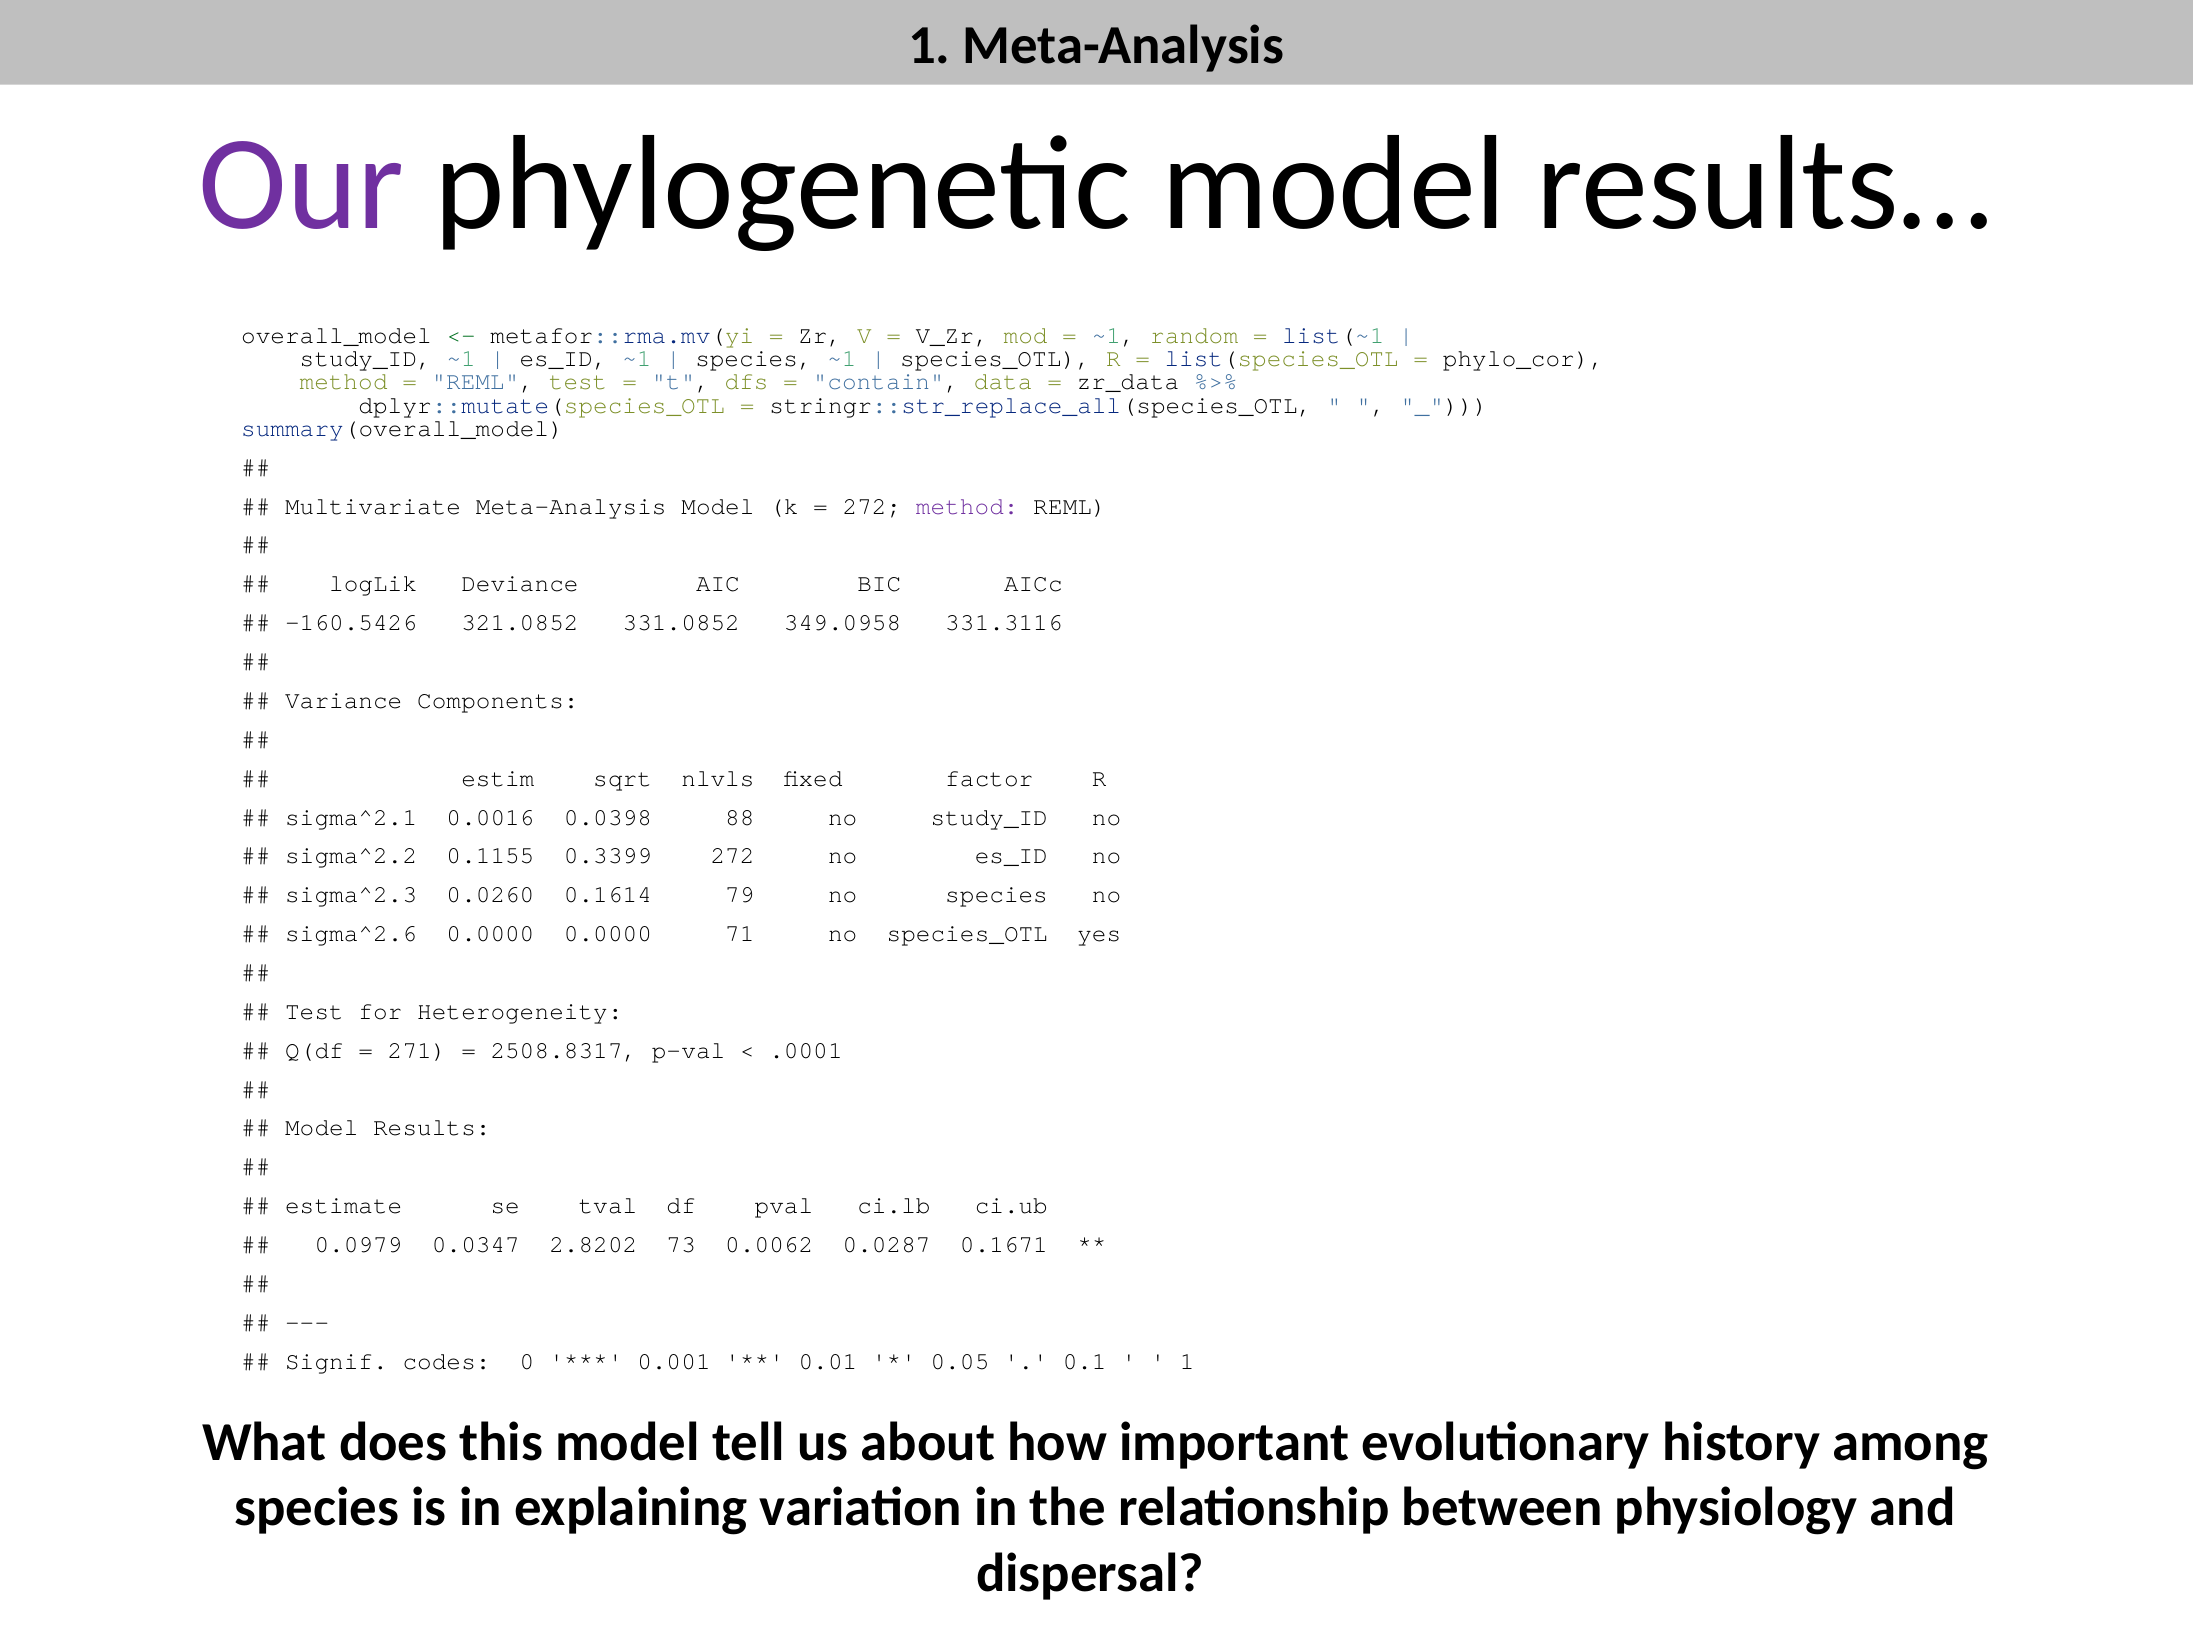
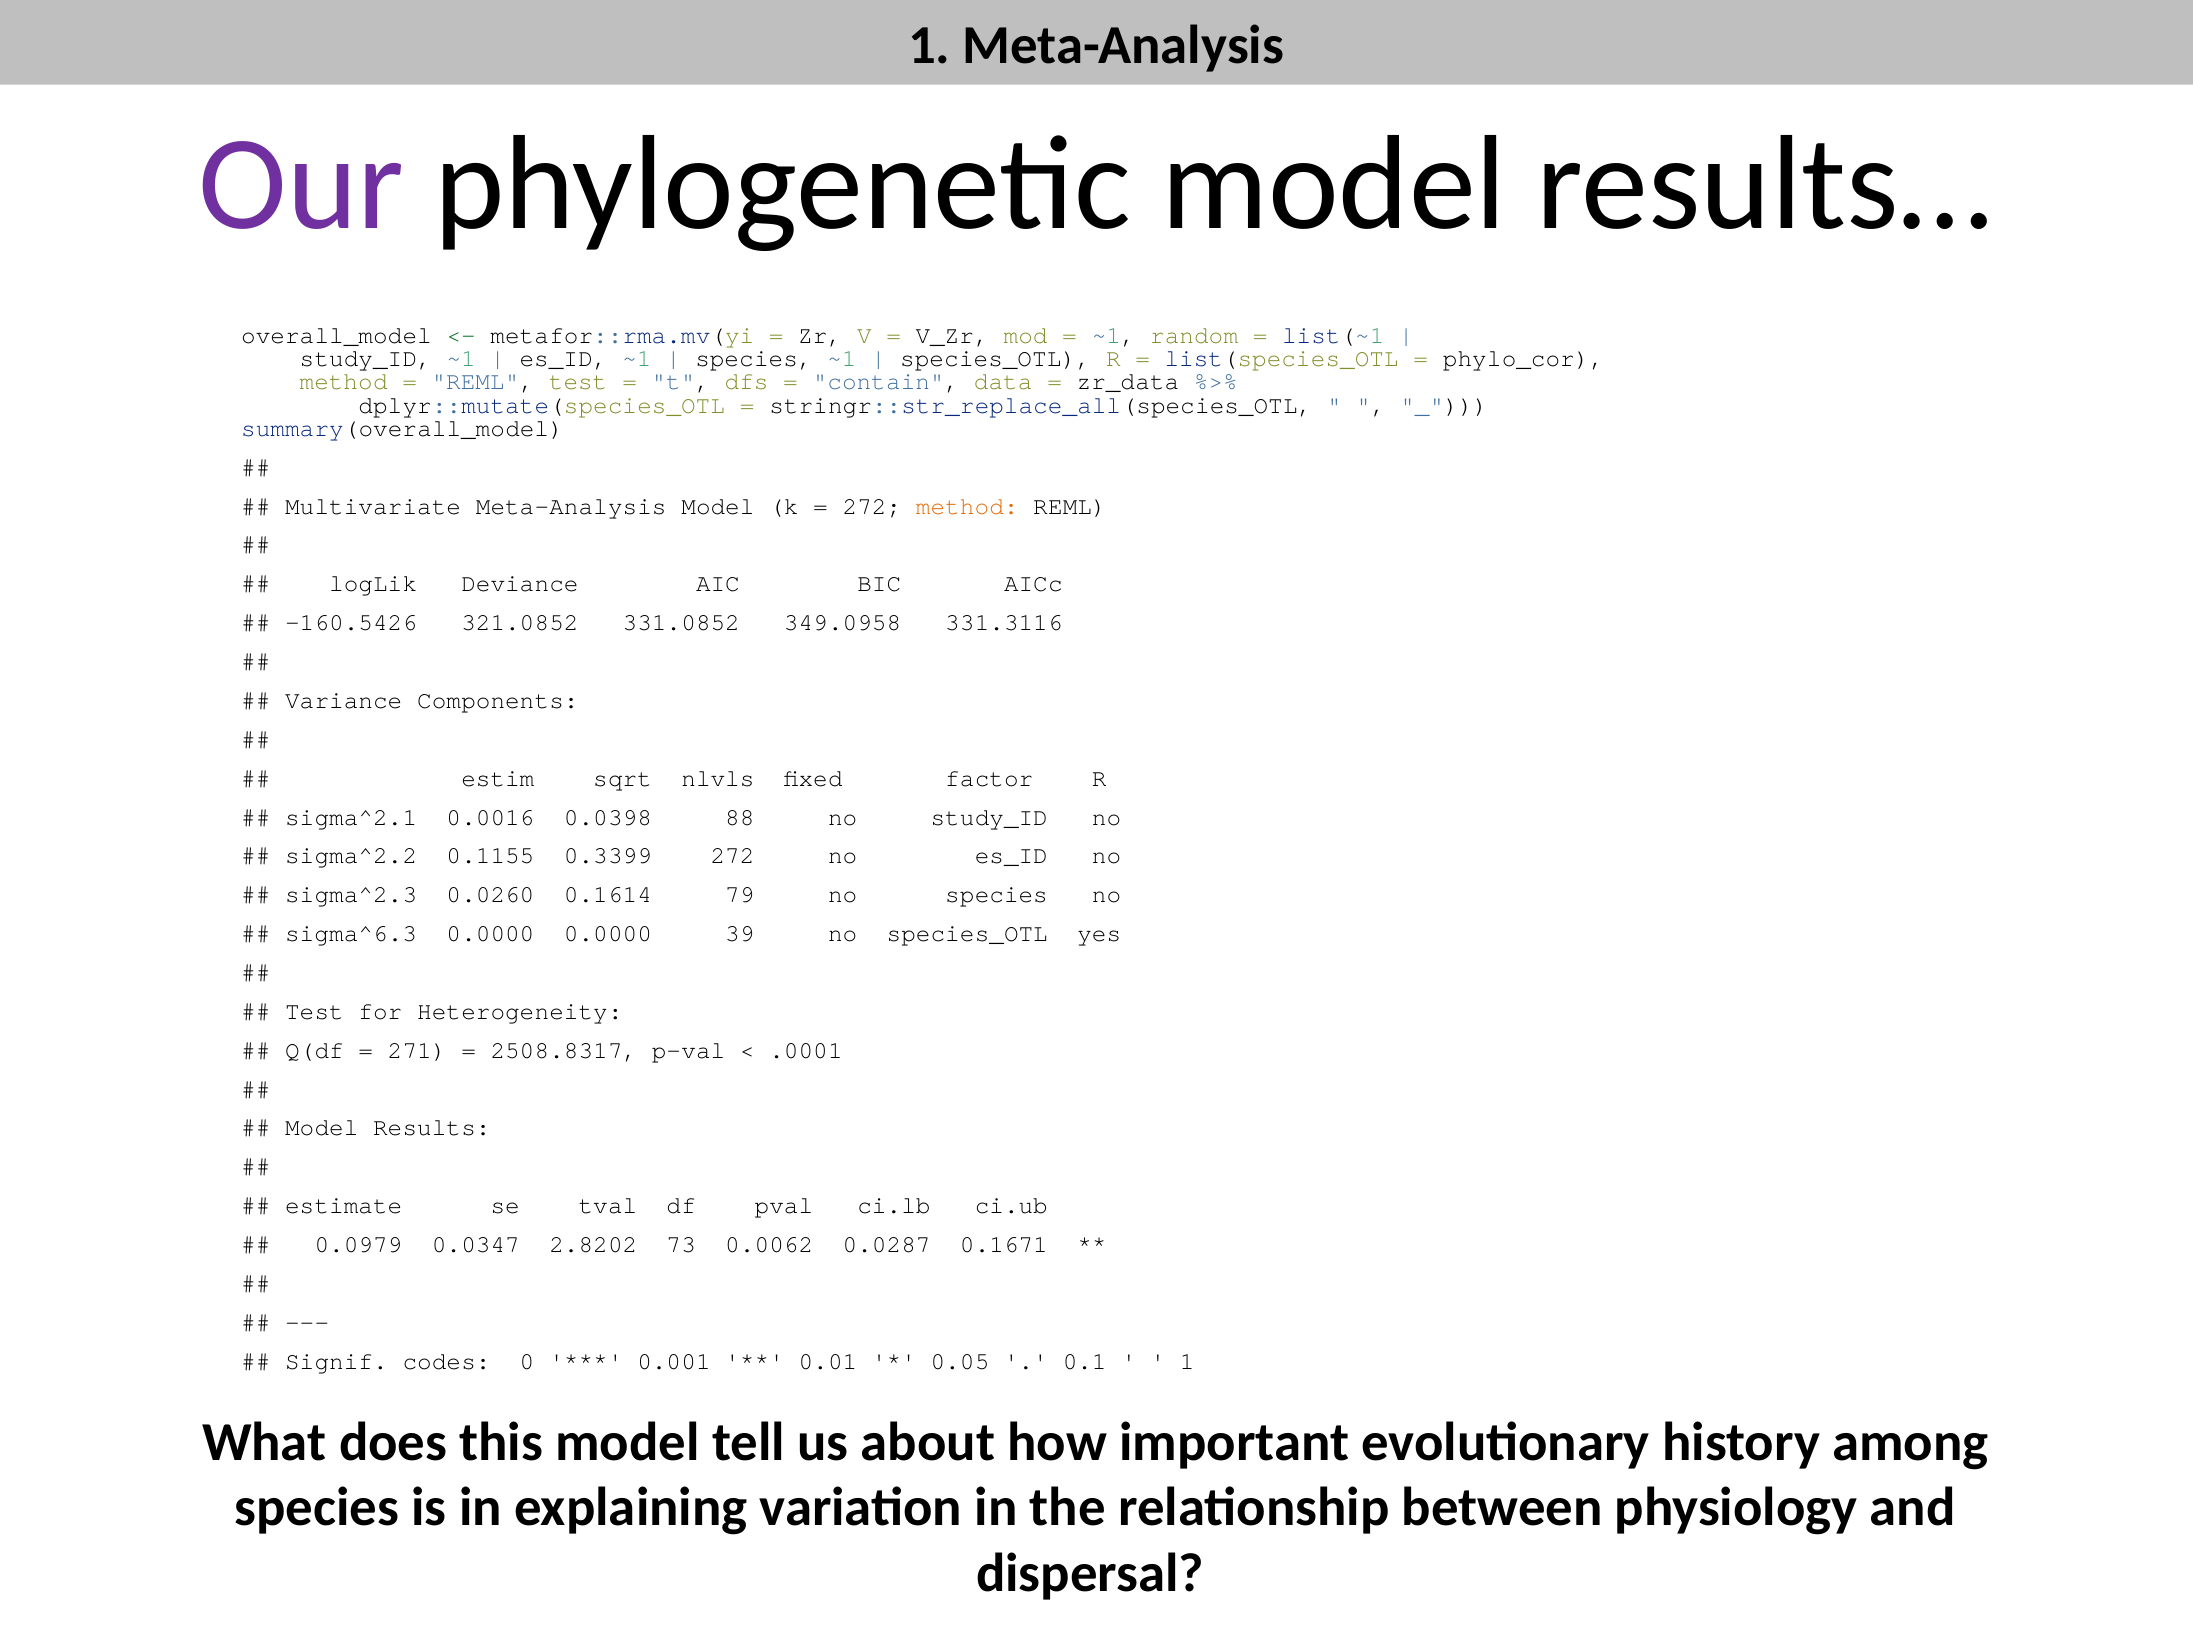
method at (967, 506) colour: purple -> orange
sigma^2.6: sigma^2.6 -> sigma^6.3
71: 71 -> 39
